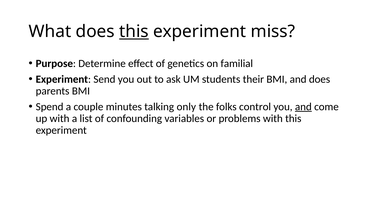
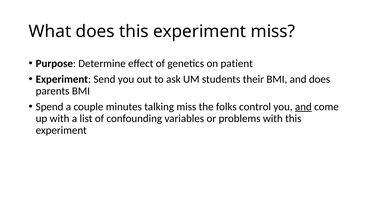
this at (134, 32) underline: present -> none
familial: familial -> patient
talking only: only -> miss
